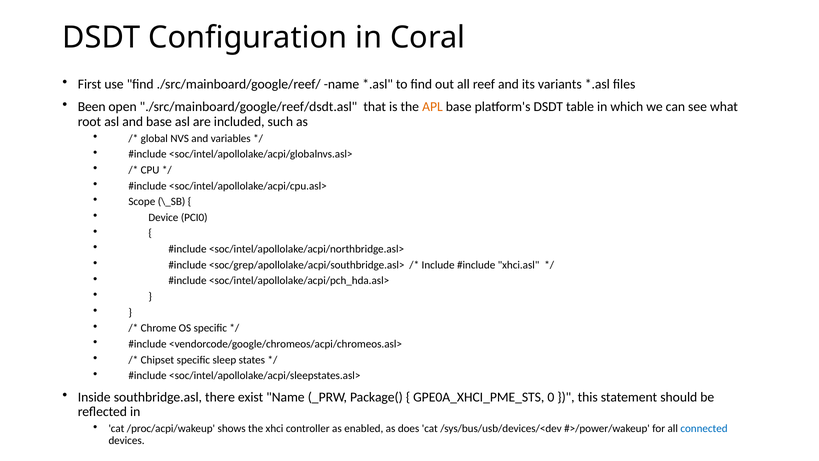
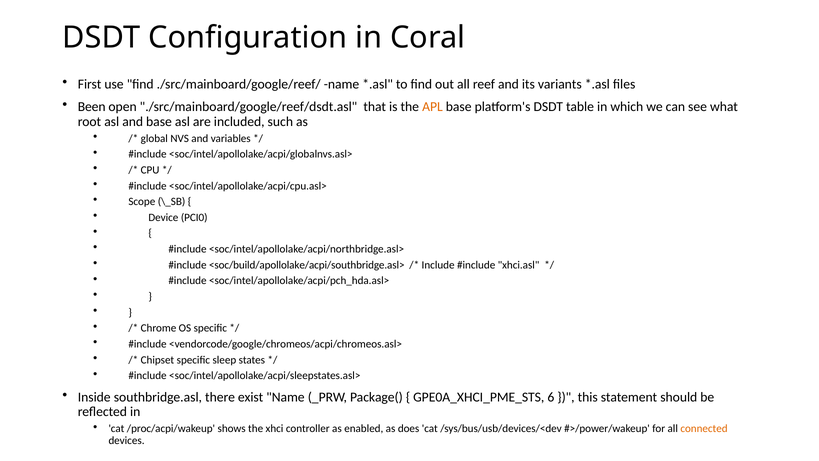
<soc/grep/apollolake/acpi/southbridge.asl>: <soc/grep/apollolake/acpi/southbridge.asl> -> <soc/build/apollolake/acpi/southbridge.asl>
0: 0 -> 6
connected colour: blue -> orange
